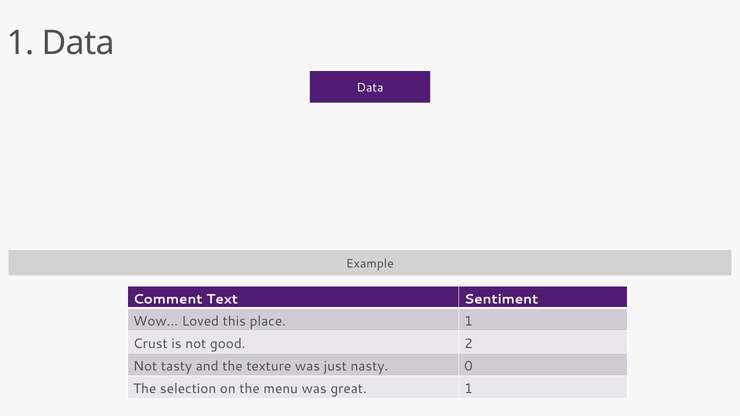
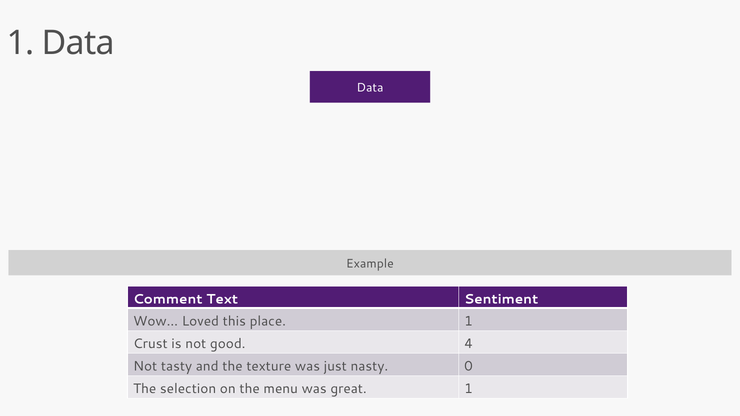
2: 2 -> 4
